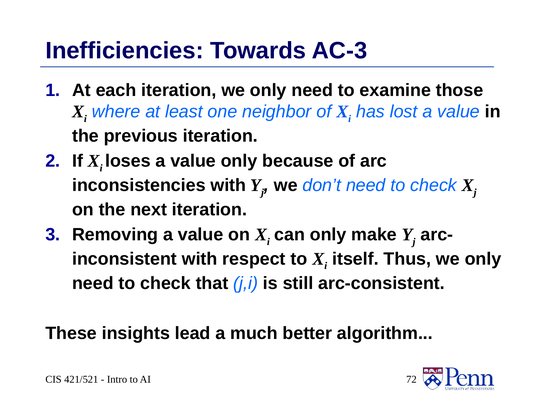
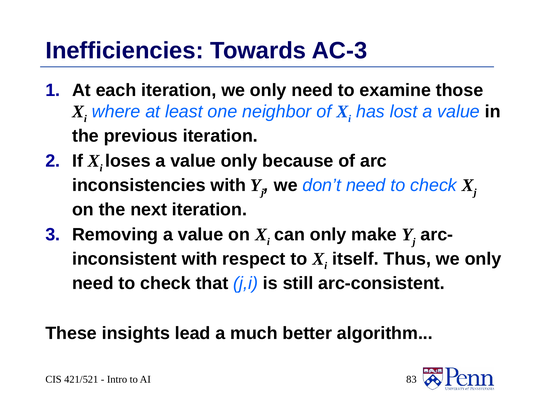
72: 72 -> 83
